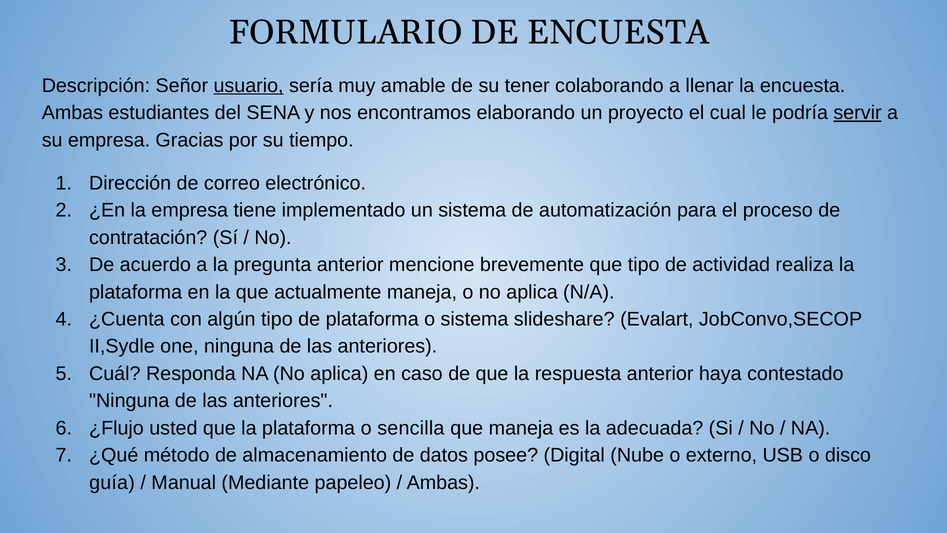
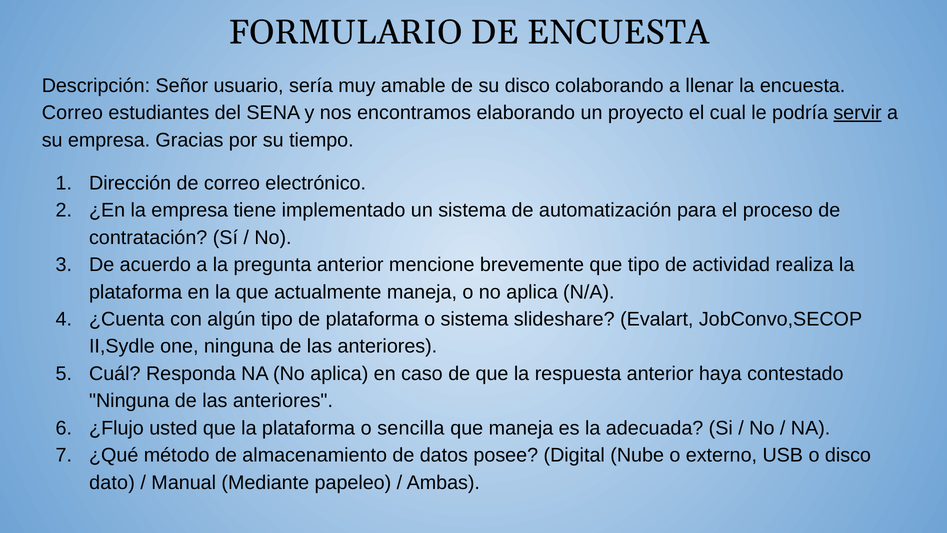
usuario underline: present -> none
su tener: tener -> disco
Ambas at (72, 113): Ambas -> Correo
guía: guía -> dato
